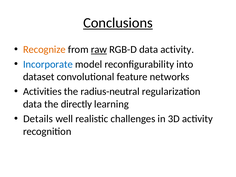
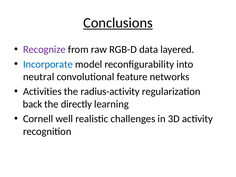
Recognize colour: orange -> purple
raw underline: present -> none
data activity: activity -> layered
dataset: dataset -> neutral
radius-neutral: radius-neutral -> radius-activity
data at (32, 104): data -> back
Details: Details -> Cornell
